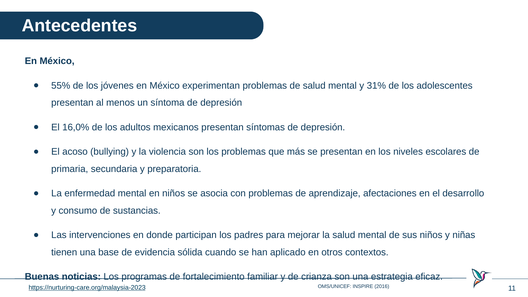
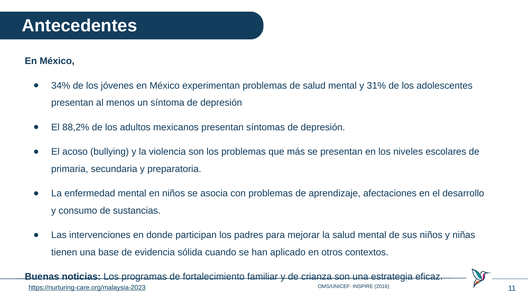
55%: 55% -> 34%
16,0%: 16,0% -> 88,2%
